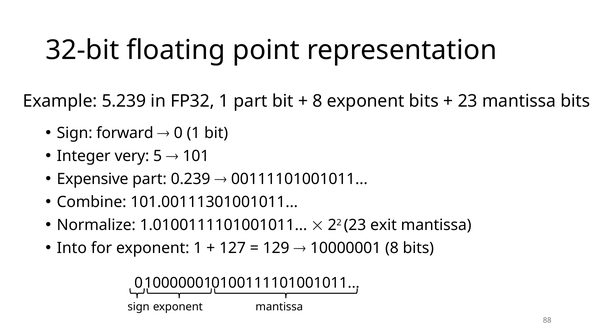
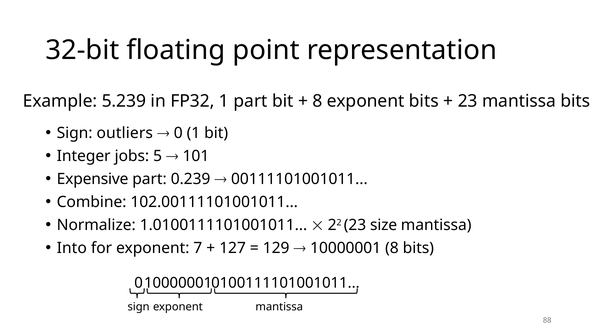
forward: forward -> outliers
very: very -> jobs
101.00111301001011: 101.00111301001011 -> 102.00111101001011
exit: exit -> size
exponent 1: 1 -> 7
